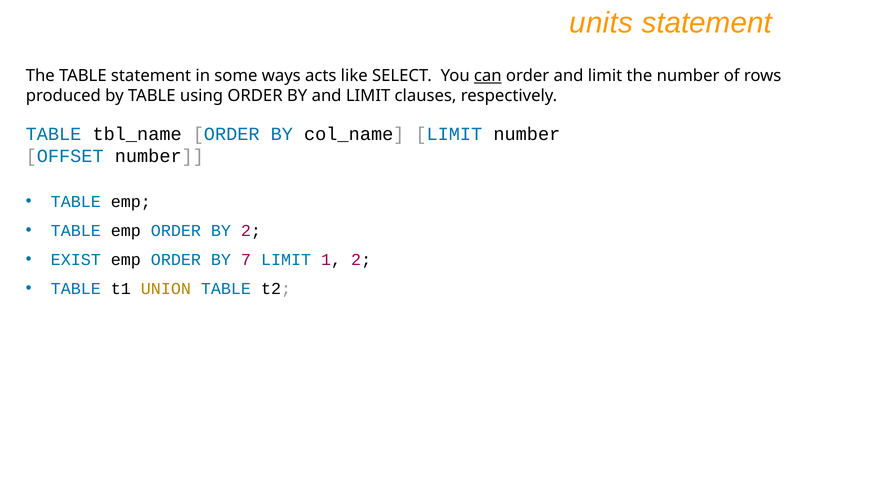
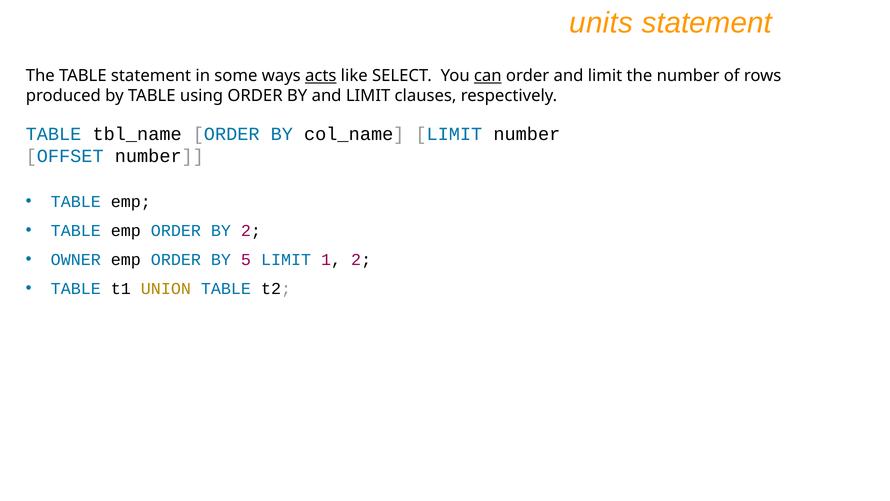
acts underline: none -> present
EXIST: EXIST -> OWNER
7: 7 -> 5
